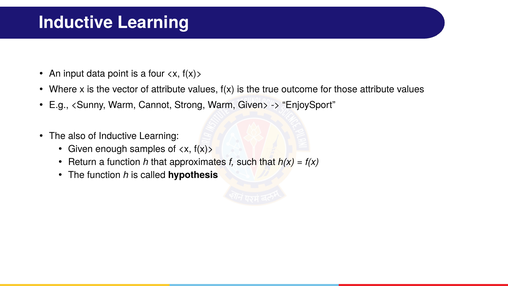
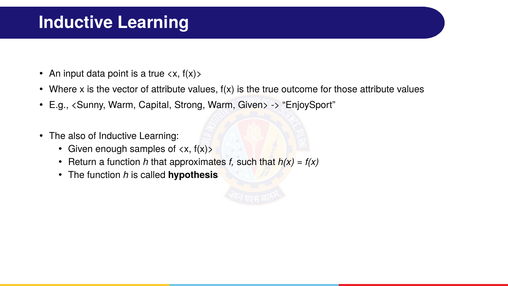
a four: four -> true
Cannot: Cannot -> Capital
